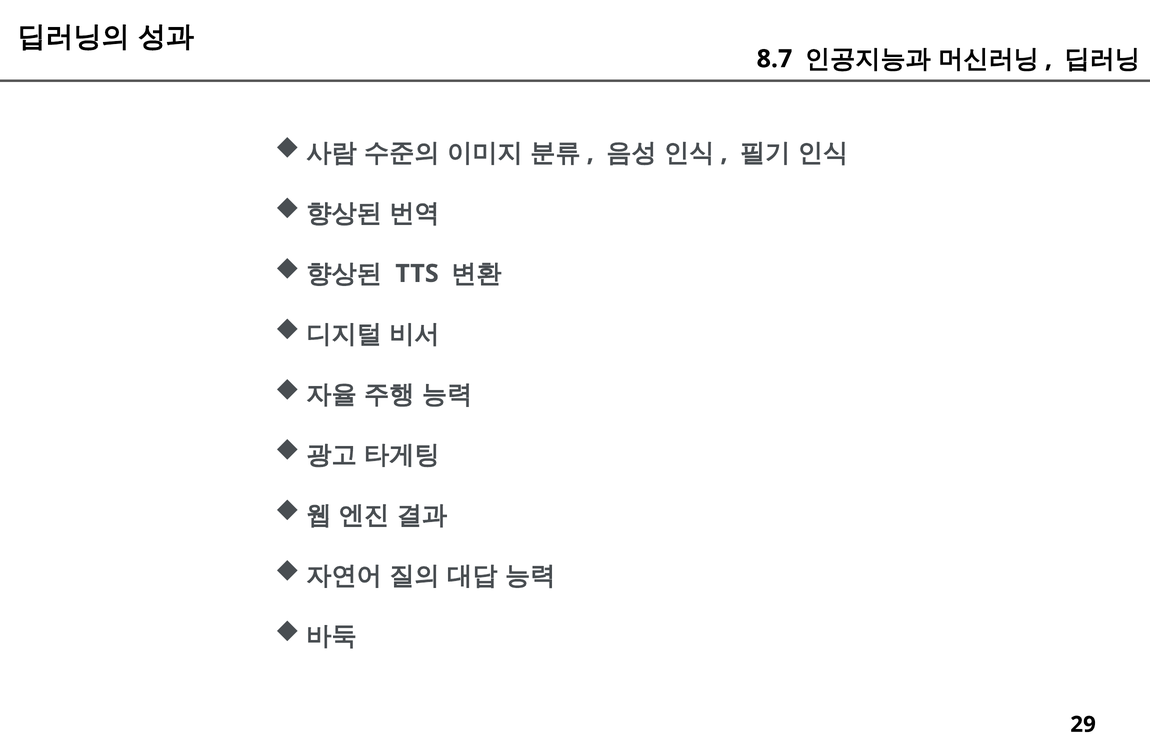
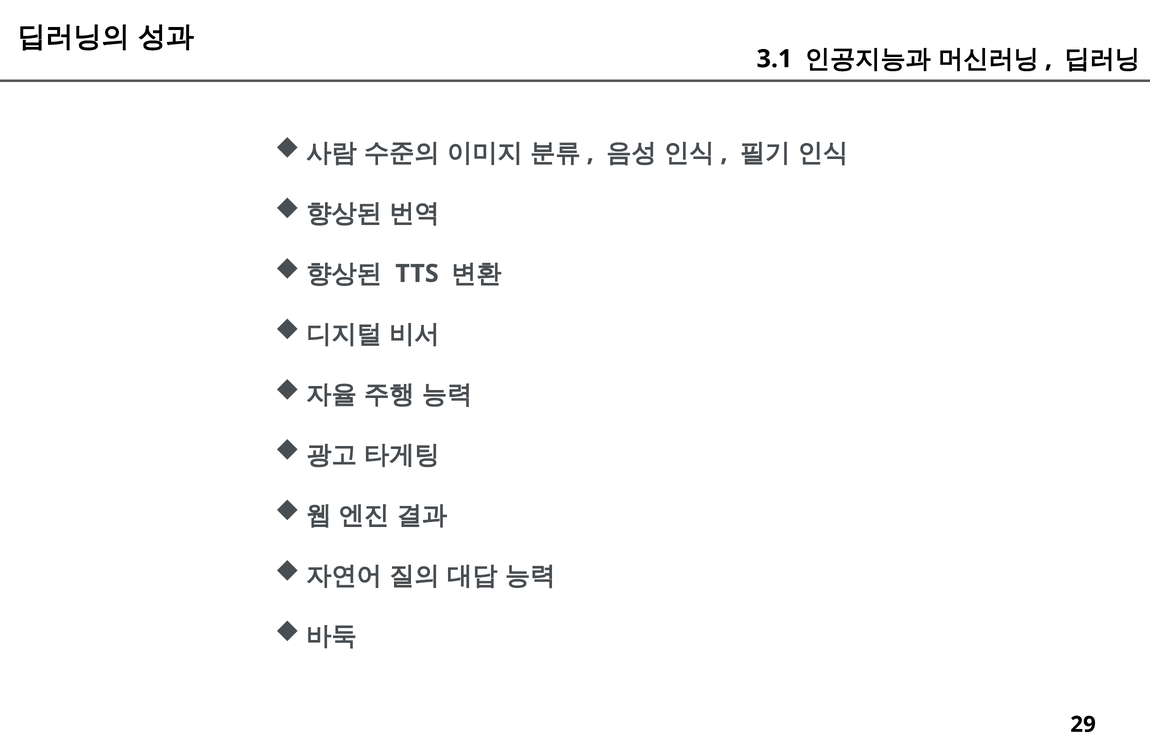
8.7: 8.7 -> 3.1
